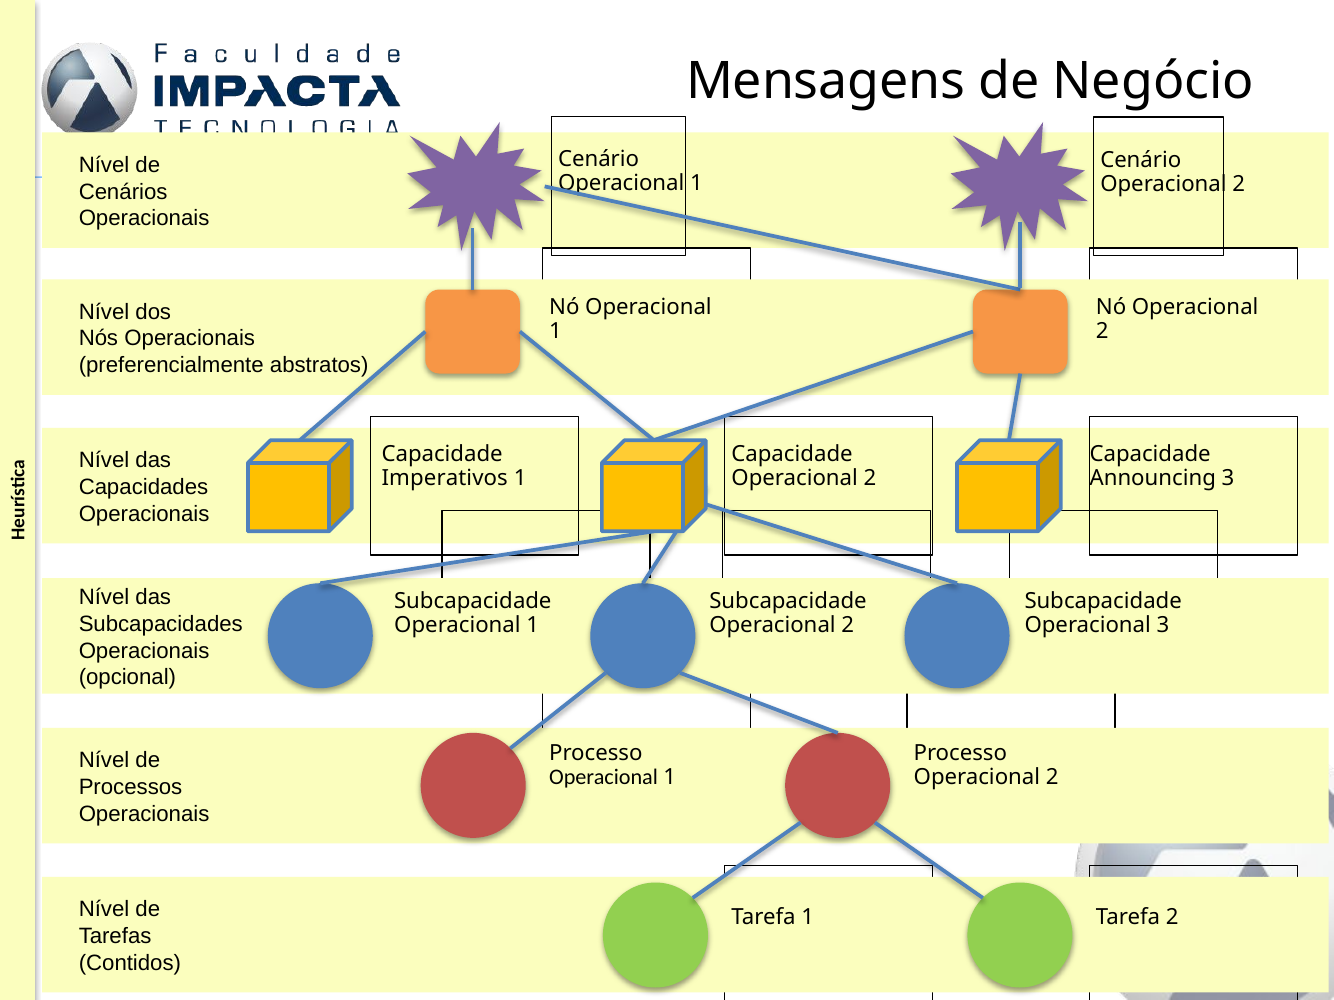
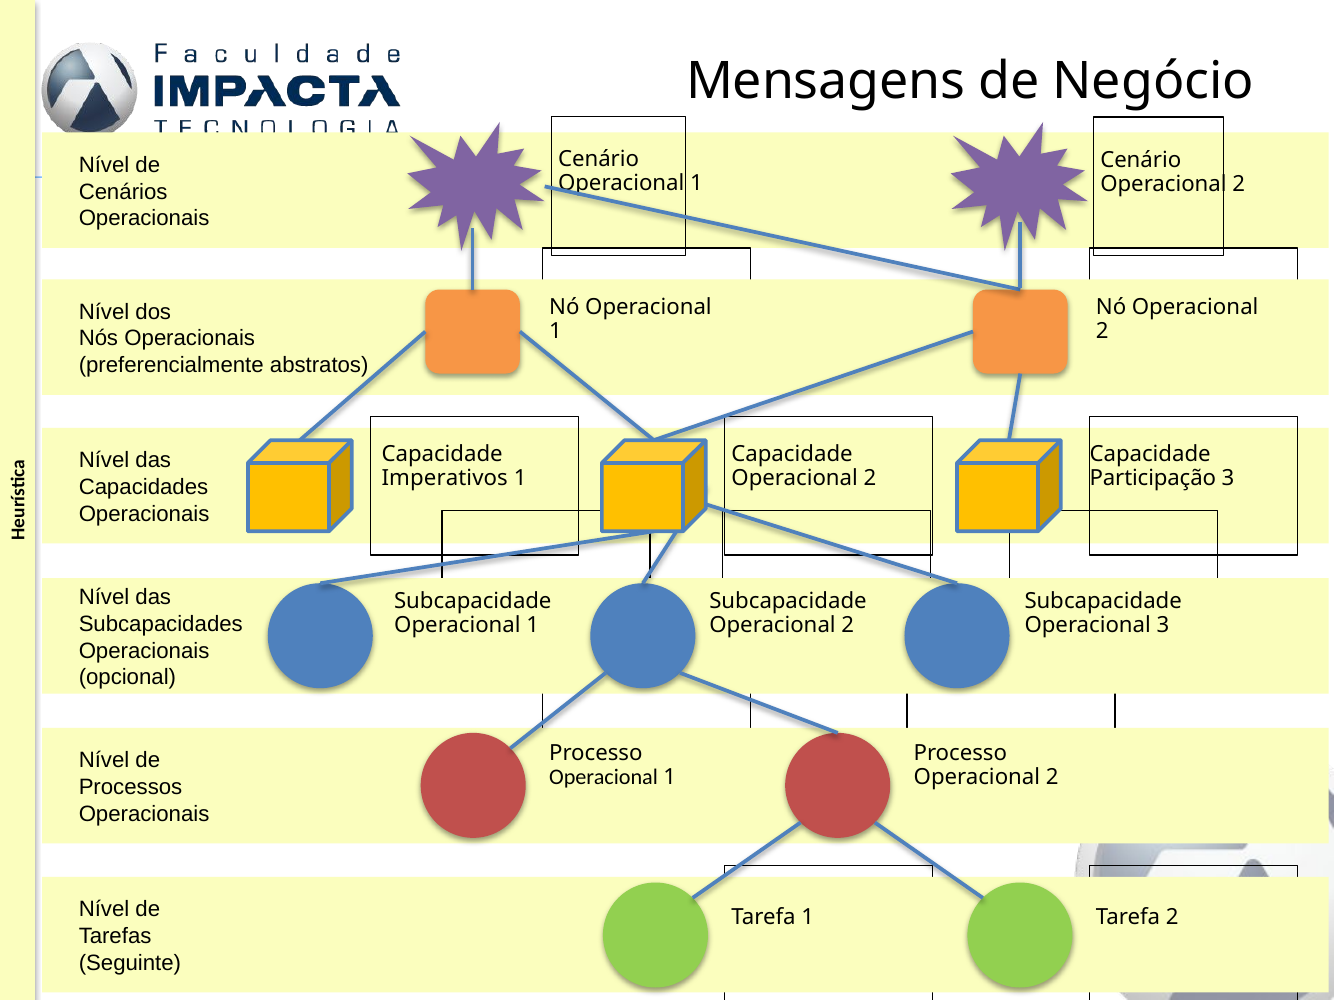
Announcing: Announcing -> Participação
Contidos: Contidos -> Seguinte
